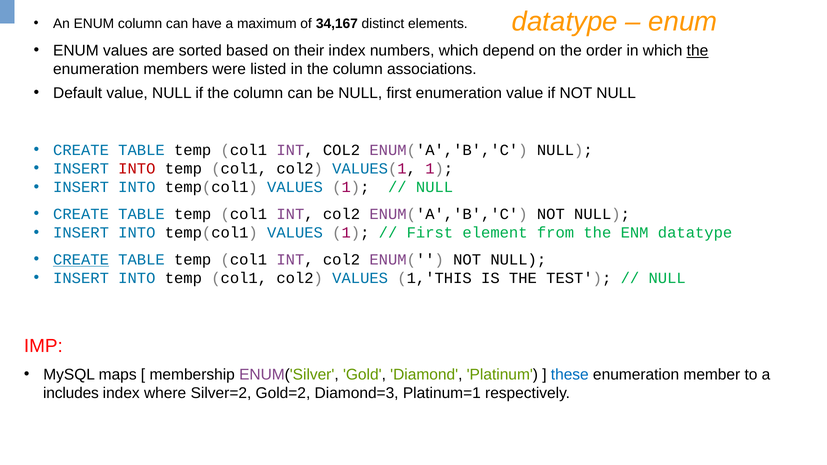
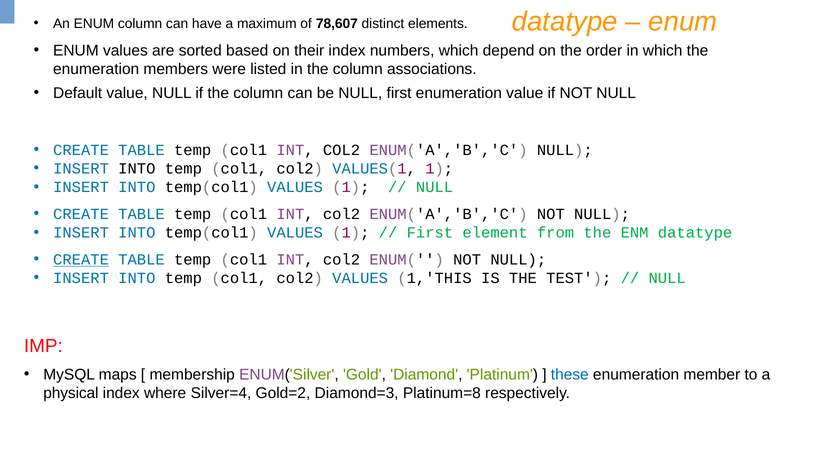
34,167: 34,167 -> 78,607
the at (698, 51) underline: present -> none
INTO at (137, 169) colour: red -> black
includes: includes -> physical
Silver=2: Silver=2 -> Silver=4
Platinum=1: Platinum=1 -> Platinum=8
